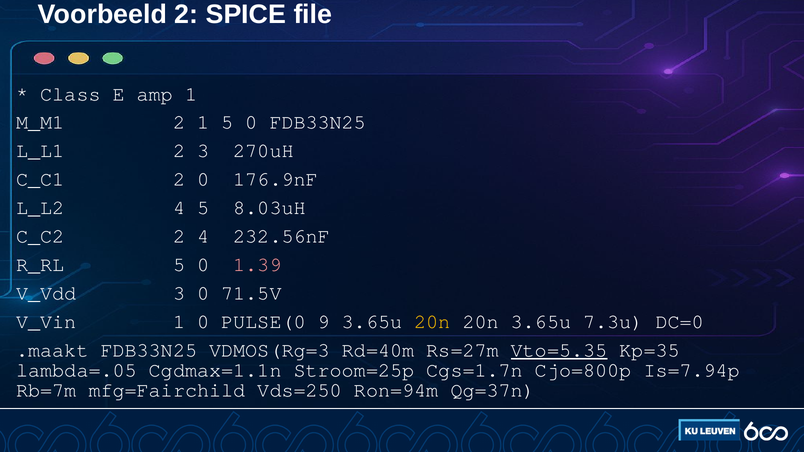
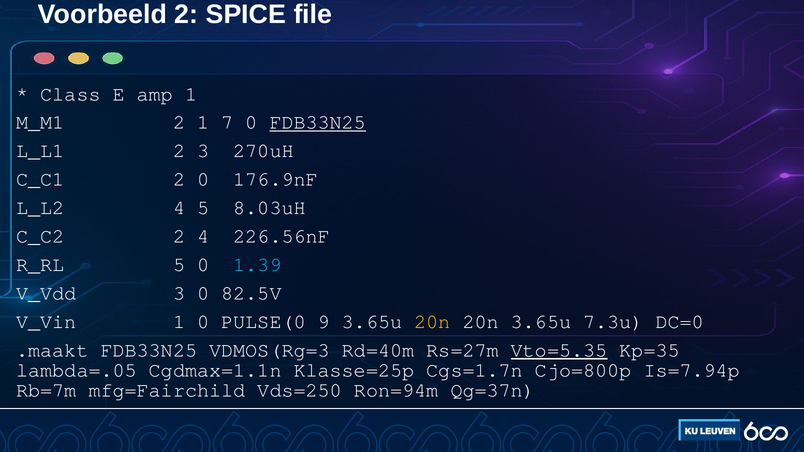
1 5: 5 -> 7
FDB33N25 at (318, 122) underline: none -> present
232.56nF: 232.56nF -> 226.56nF
1.39 colour: pink -> light blue
71.5V: 71.5V -> 82.5V
Stroom=25p: Stroom=25p -> Klasse=25p
